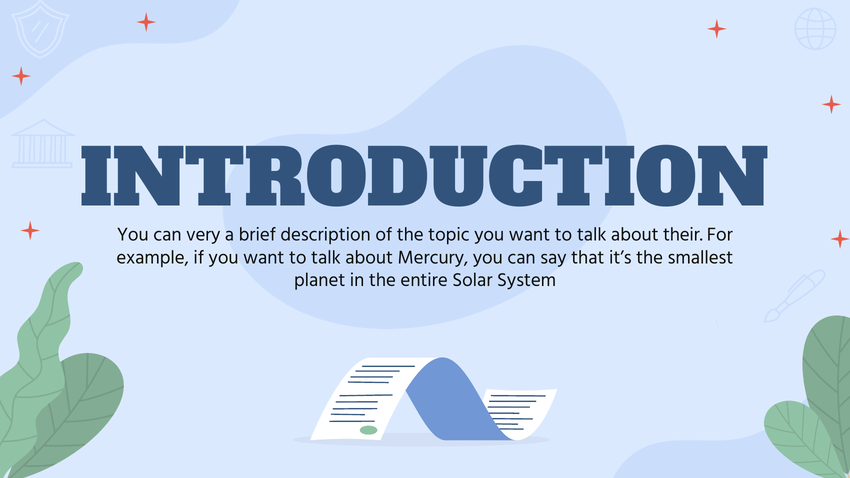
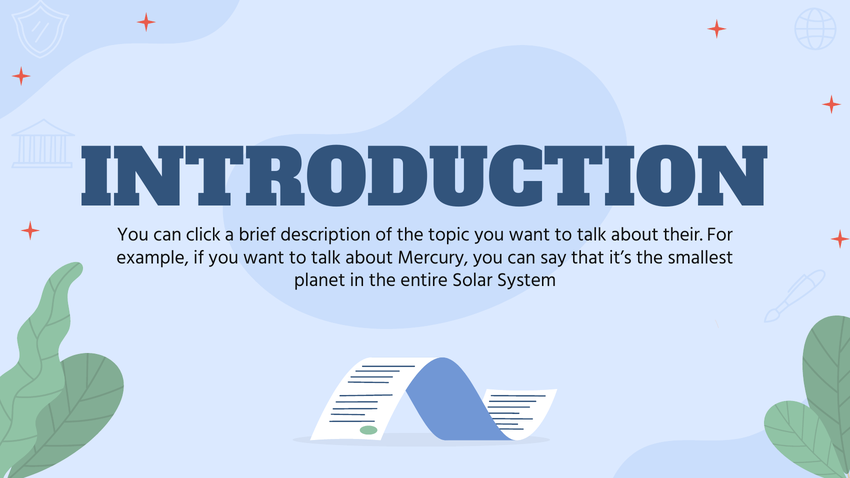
very: very -> click
